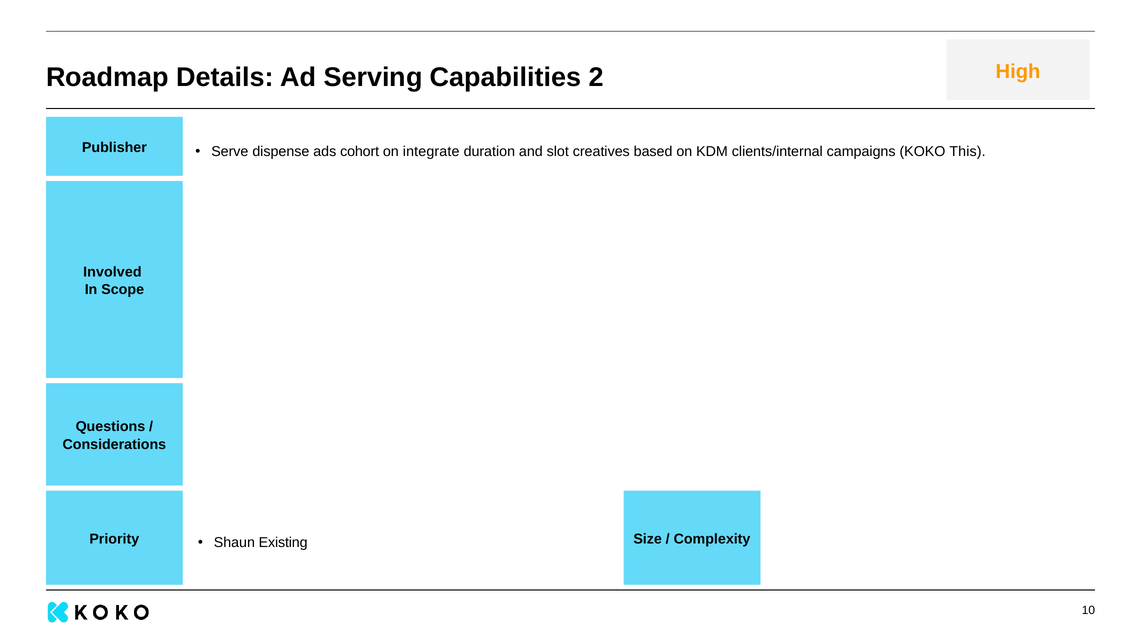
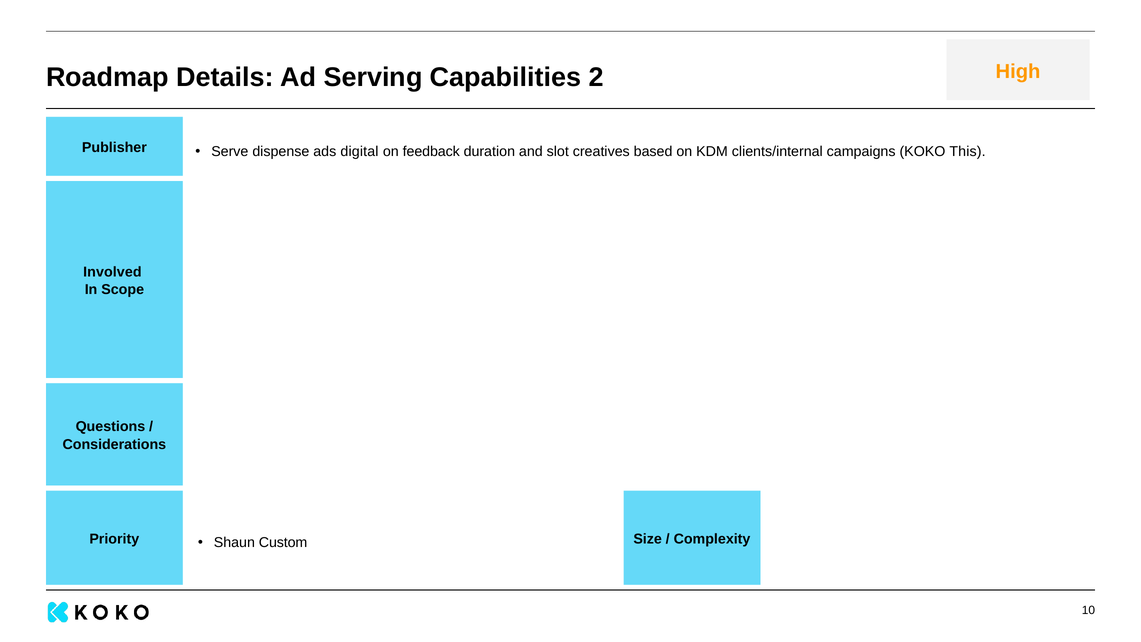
cohort: cohort -> digital
integrate: integrate -> feedback
Existing: Existing -> Custom
